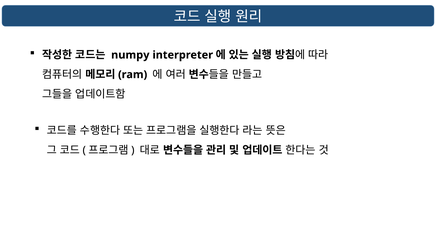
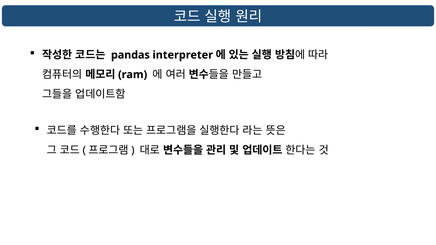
numpy: numpy -> pandas
